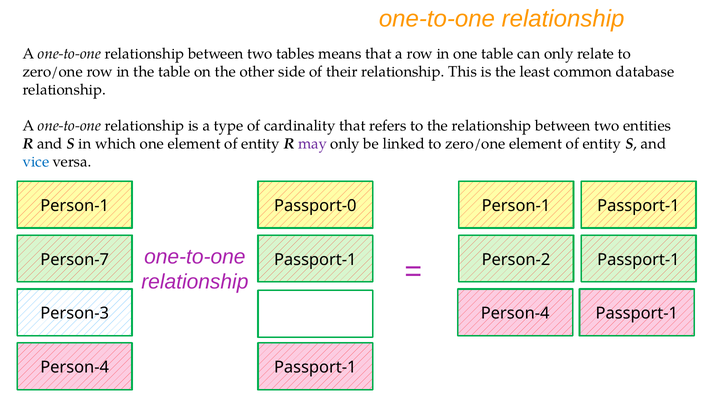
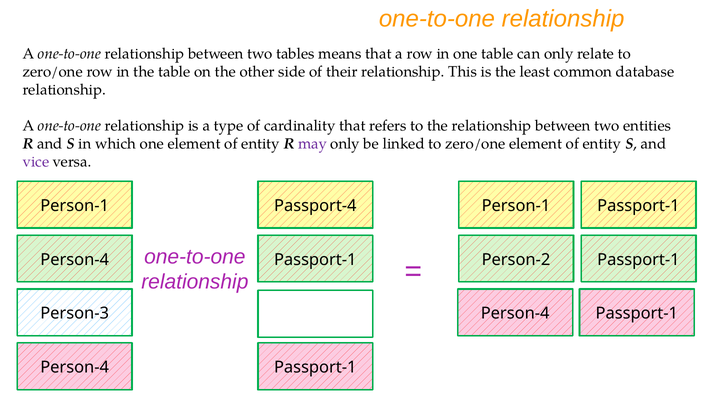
vice colour: blue -> purple
Passport-0: Passport-0 -> Passport-4
Person-7 at (75, 260): Person-7 -> Person-4
